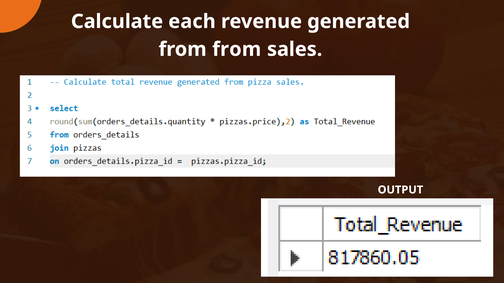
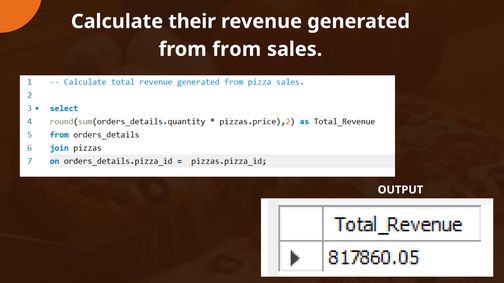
each: each -> their
